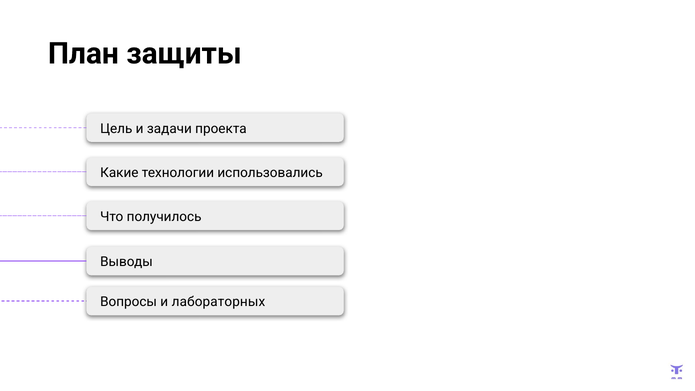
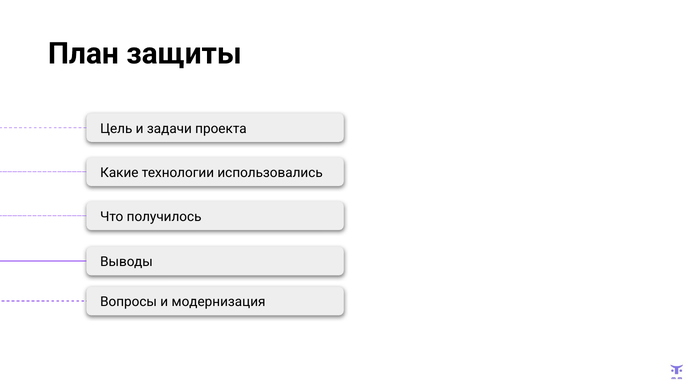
лабораторных: лабораторных -> модернизация
